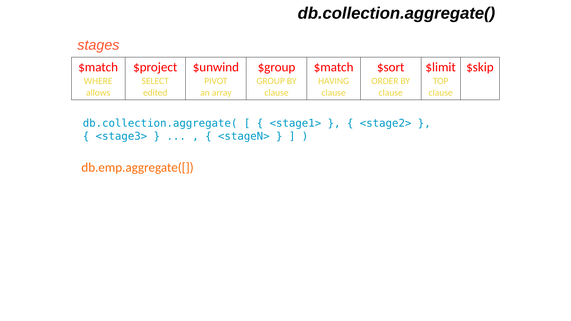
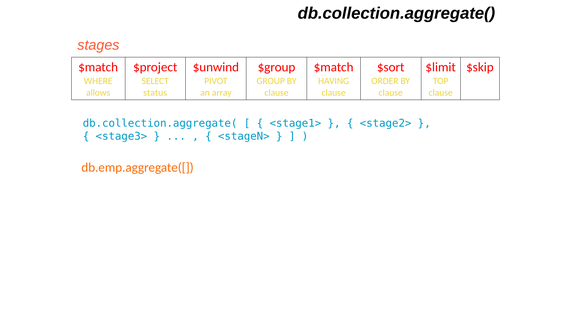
edited: edited -> status
